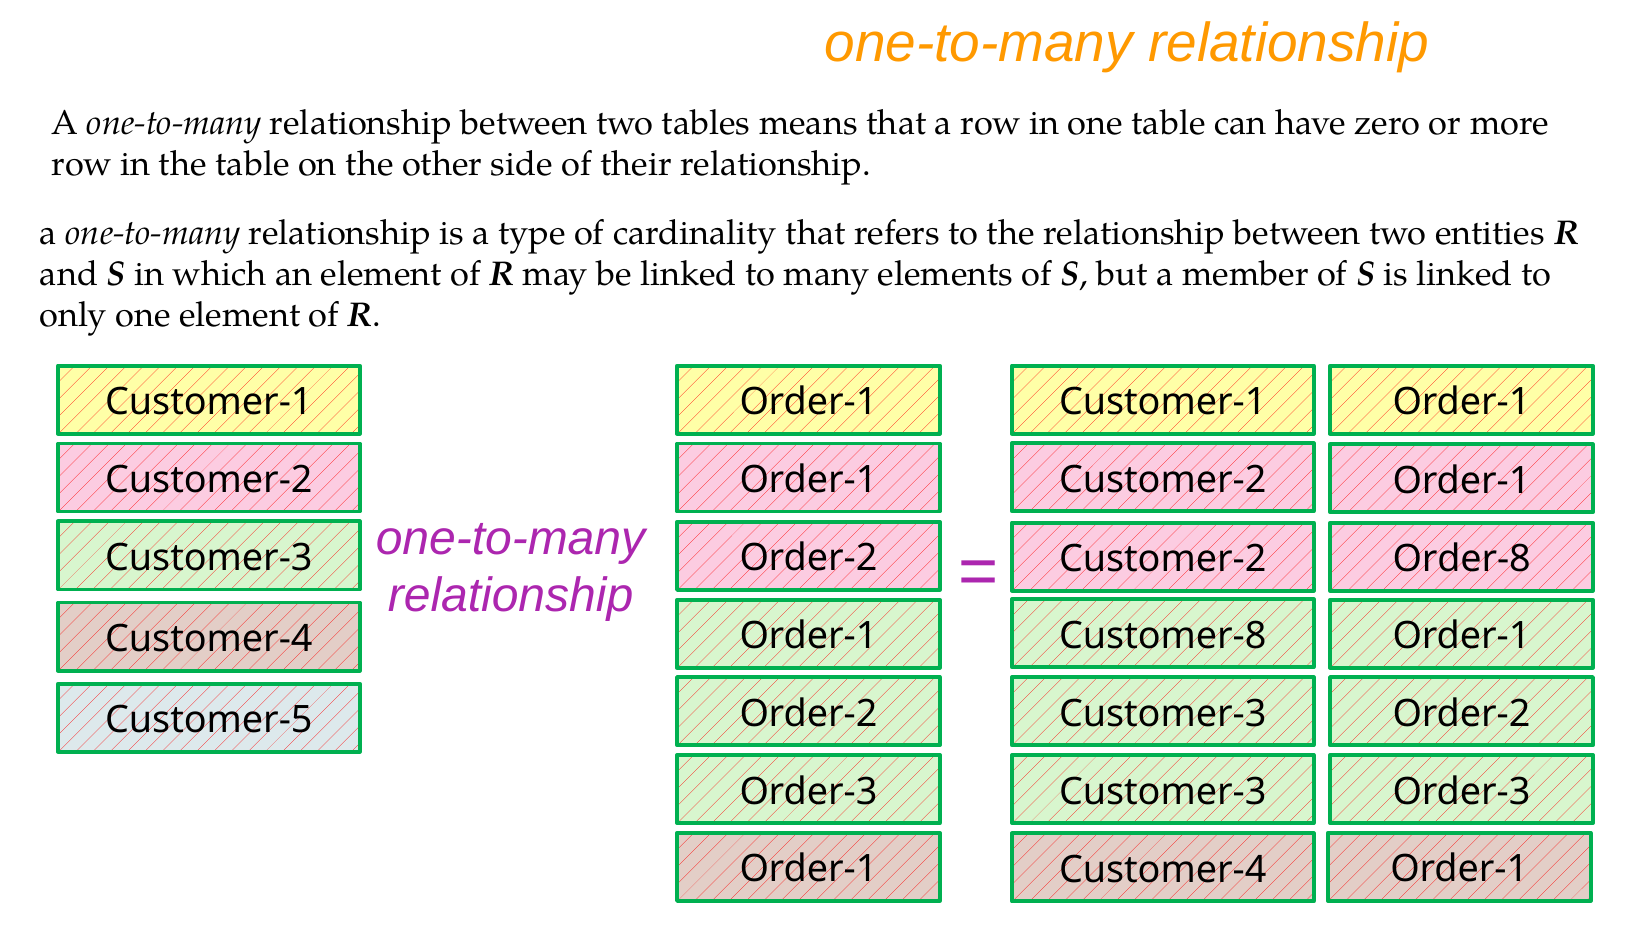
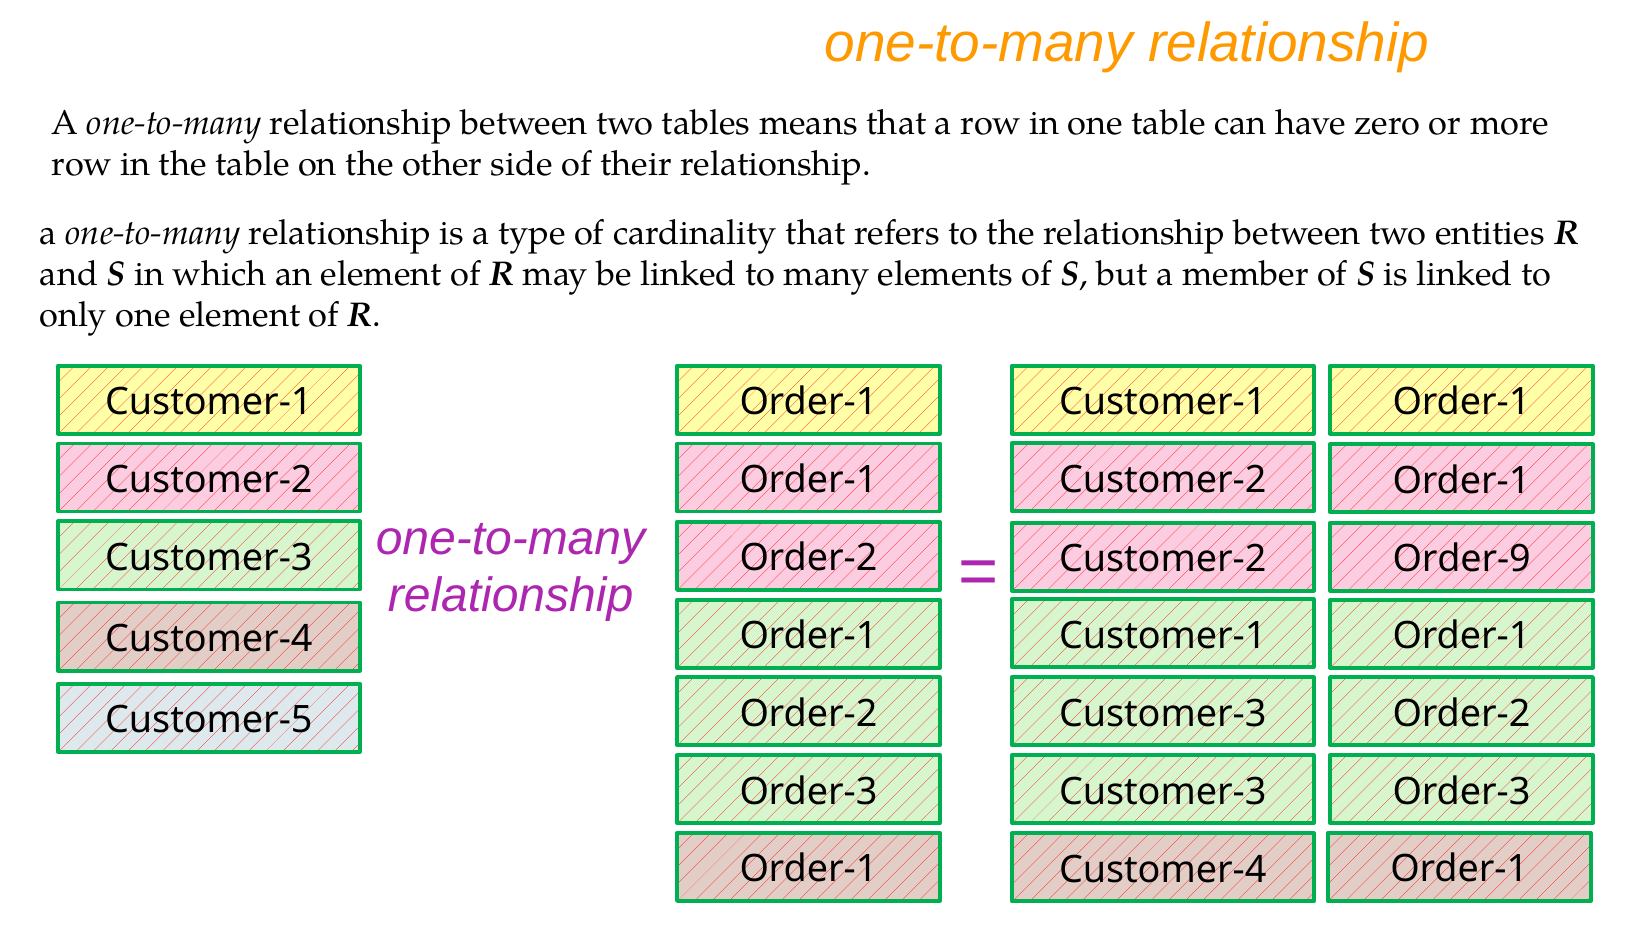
Order-8: Order-8 -> Order-9
Customer-8 at (1163, 636): Customer-8 -> Customer-1
